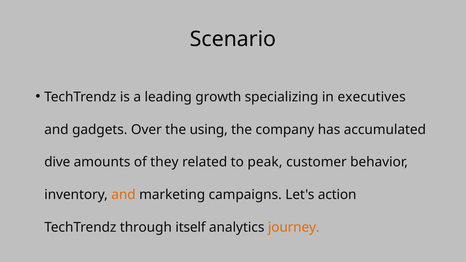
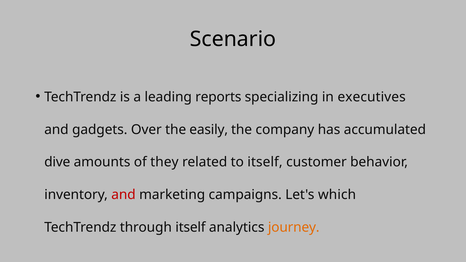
growth: growth -> reports
using: using -> easily
to peak: peak -> itself
and at (123, 195) colour: orange -> red
action: action -> which
